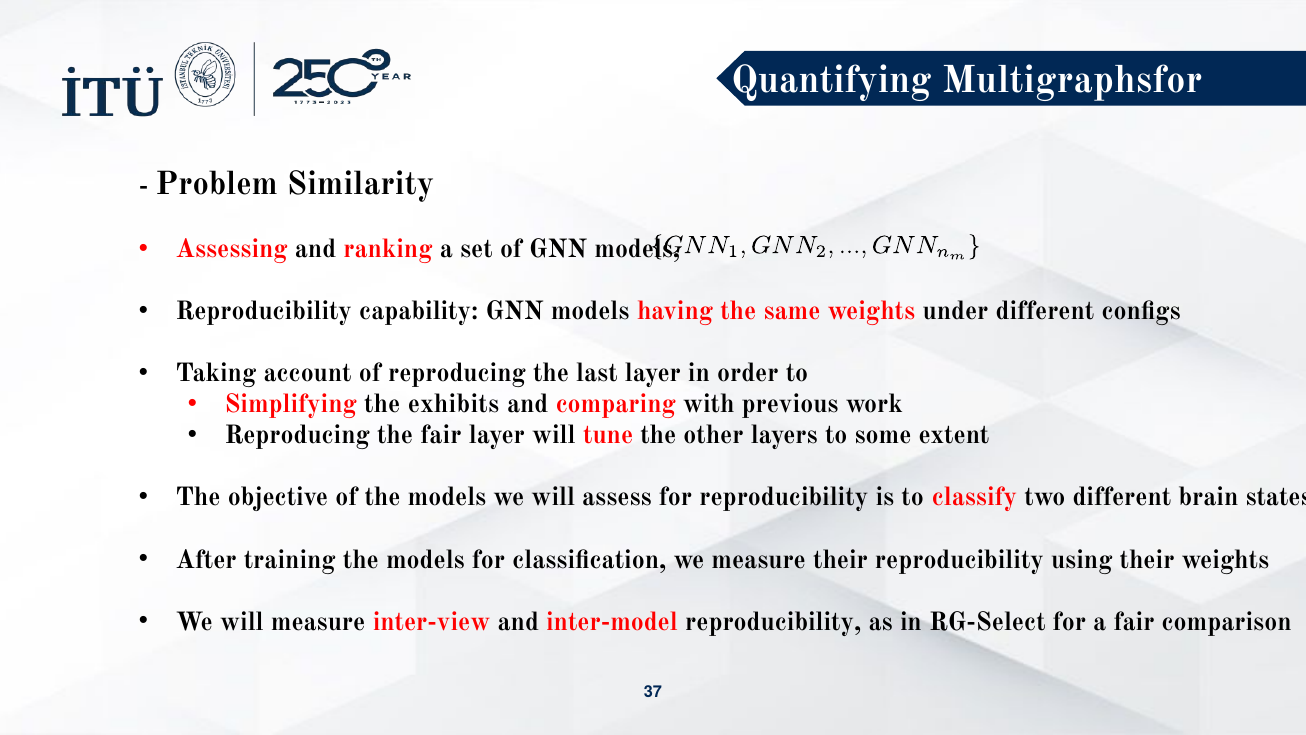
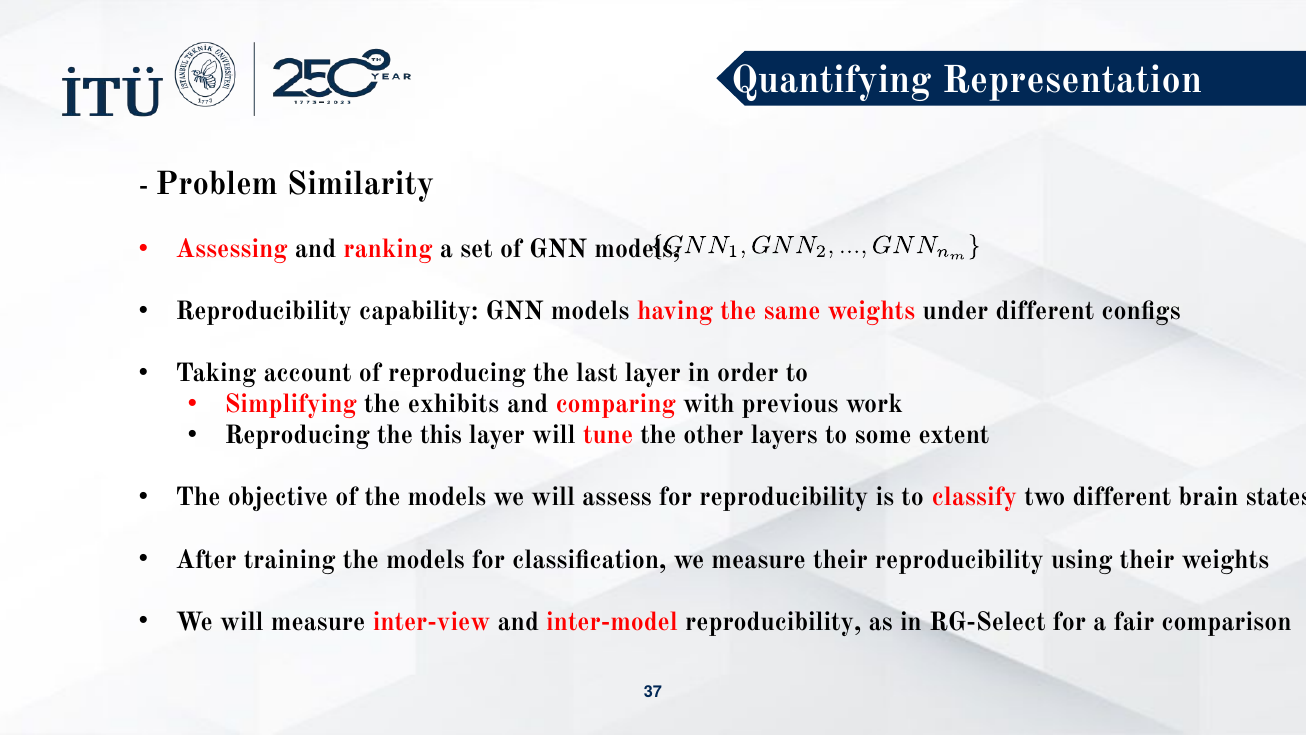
Multigraphsfor: Multigraphsfor -> Representation
the fair: fair -> this
